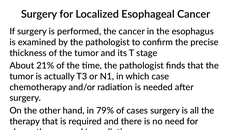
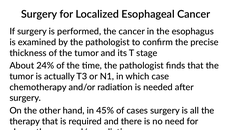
21%: 21% -> 24%
79%: 79% -> 45%
